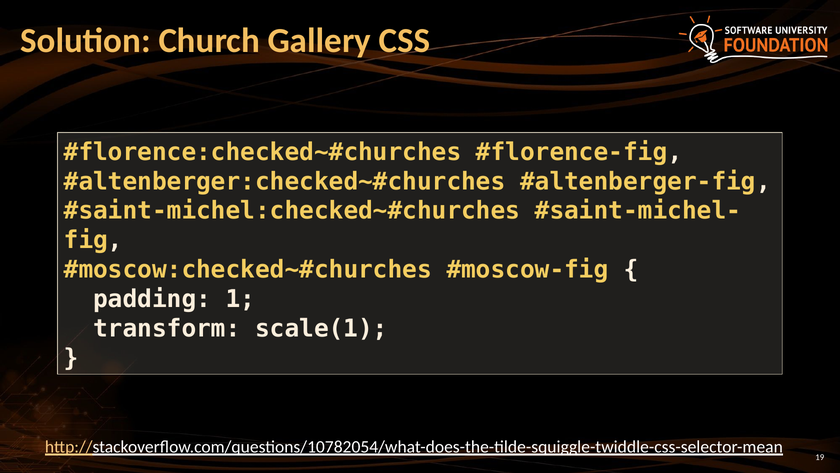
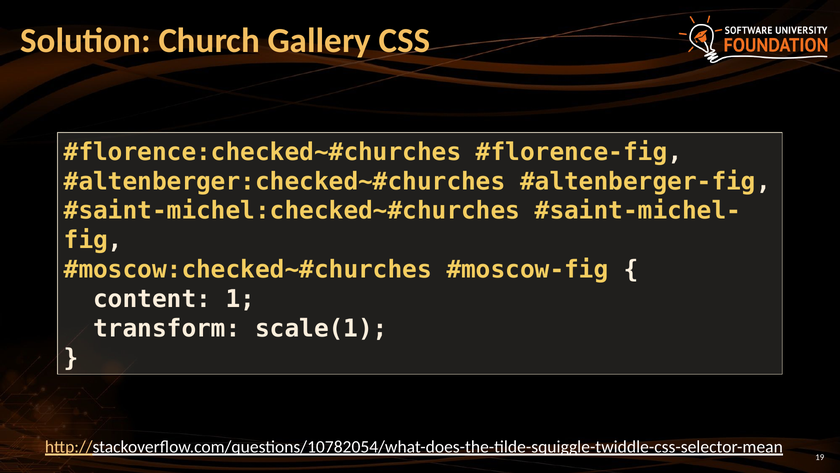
padding: padding -> content
